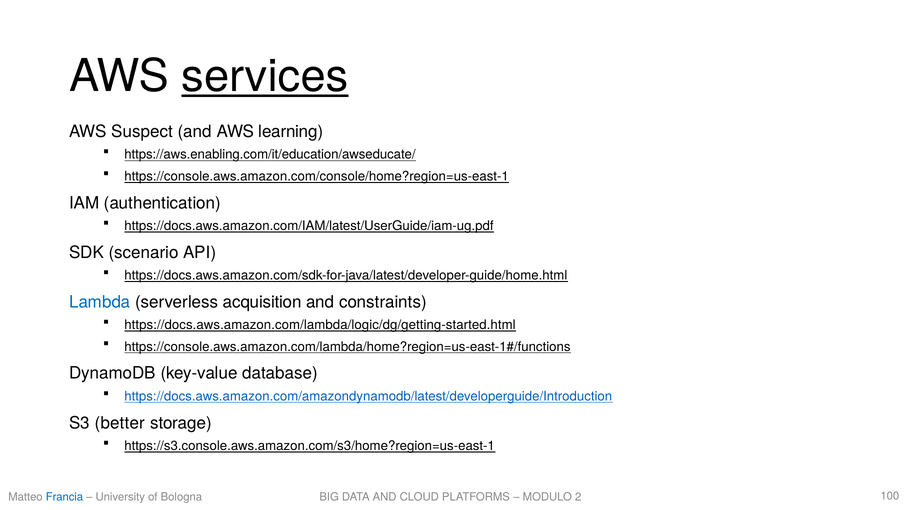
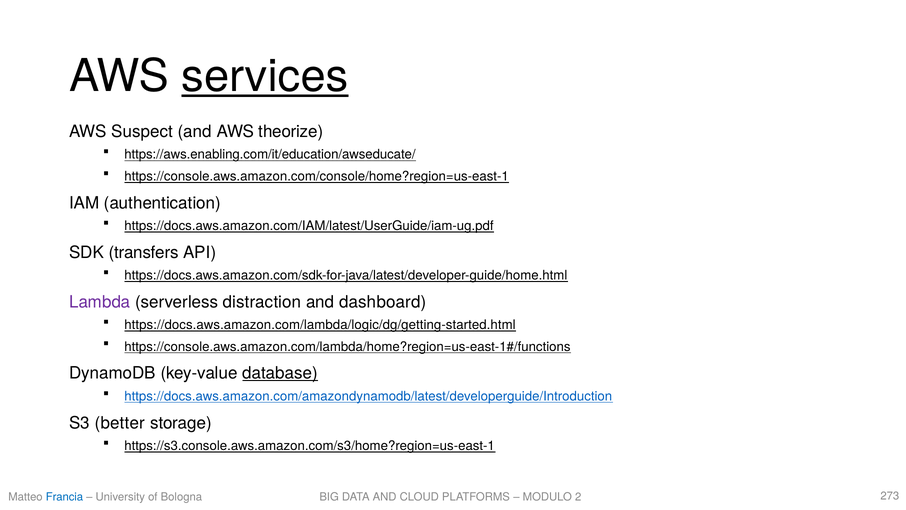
learning: learning -> theorize
scenario: scenario -> transfers
Lambda colour: blue -> purple
acquisition: acquisition -> distraction
constraints: constraints -> dashboard
database underline: none -> present
100: 100 -> 273
